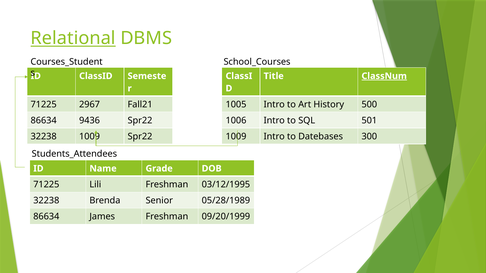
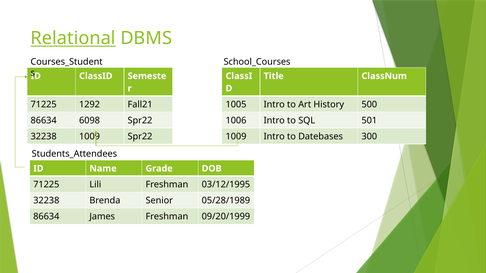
ClassNum underline: present -> none
2967: 2967 -> 1292
9436: 9436 -> 6098
